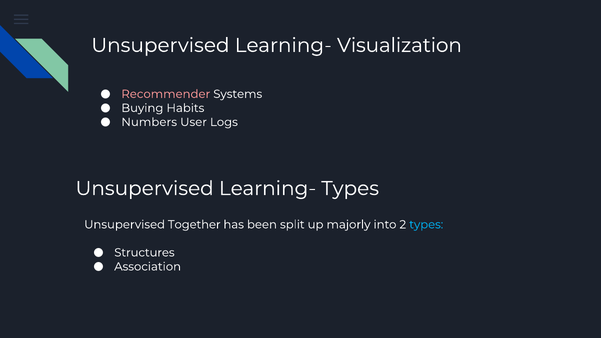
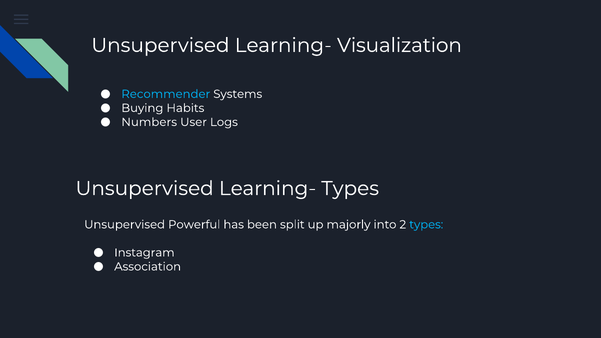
Recommender colour: pink -> light blue
Together: Together -> Powerful
Structures: Structures -> Instagram
